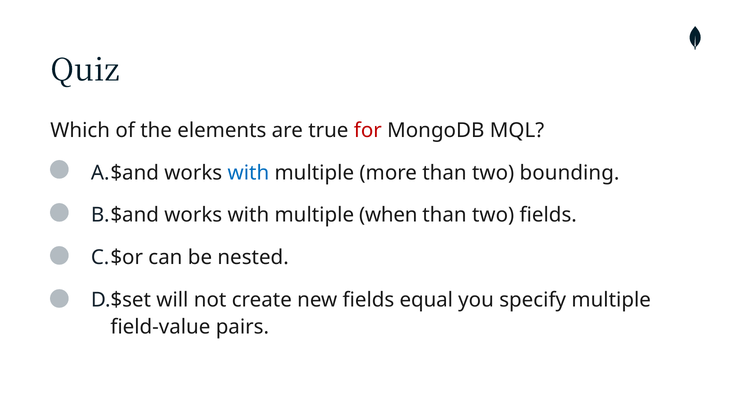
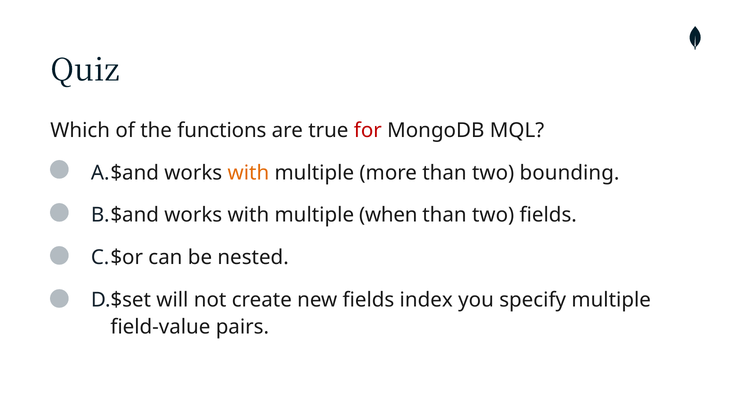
elements: elements -> functions
with at (248, 173) colour: blue -> orange
equal: equal -> index
